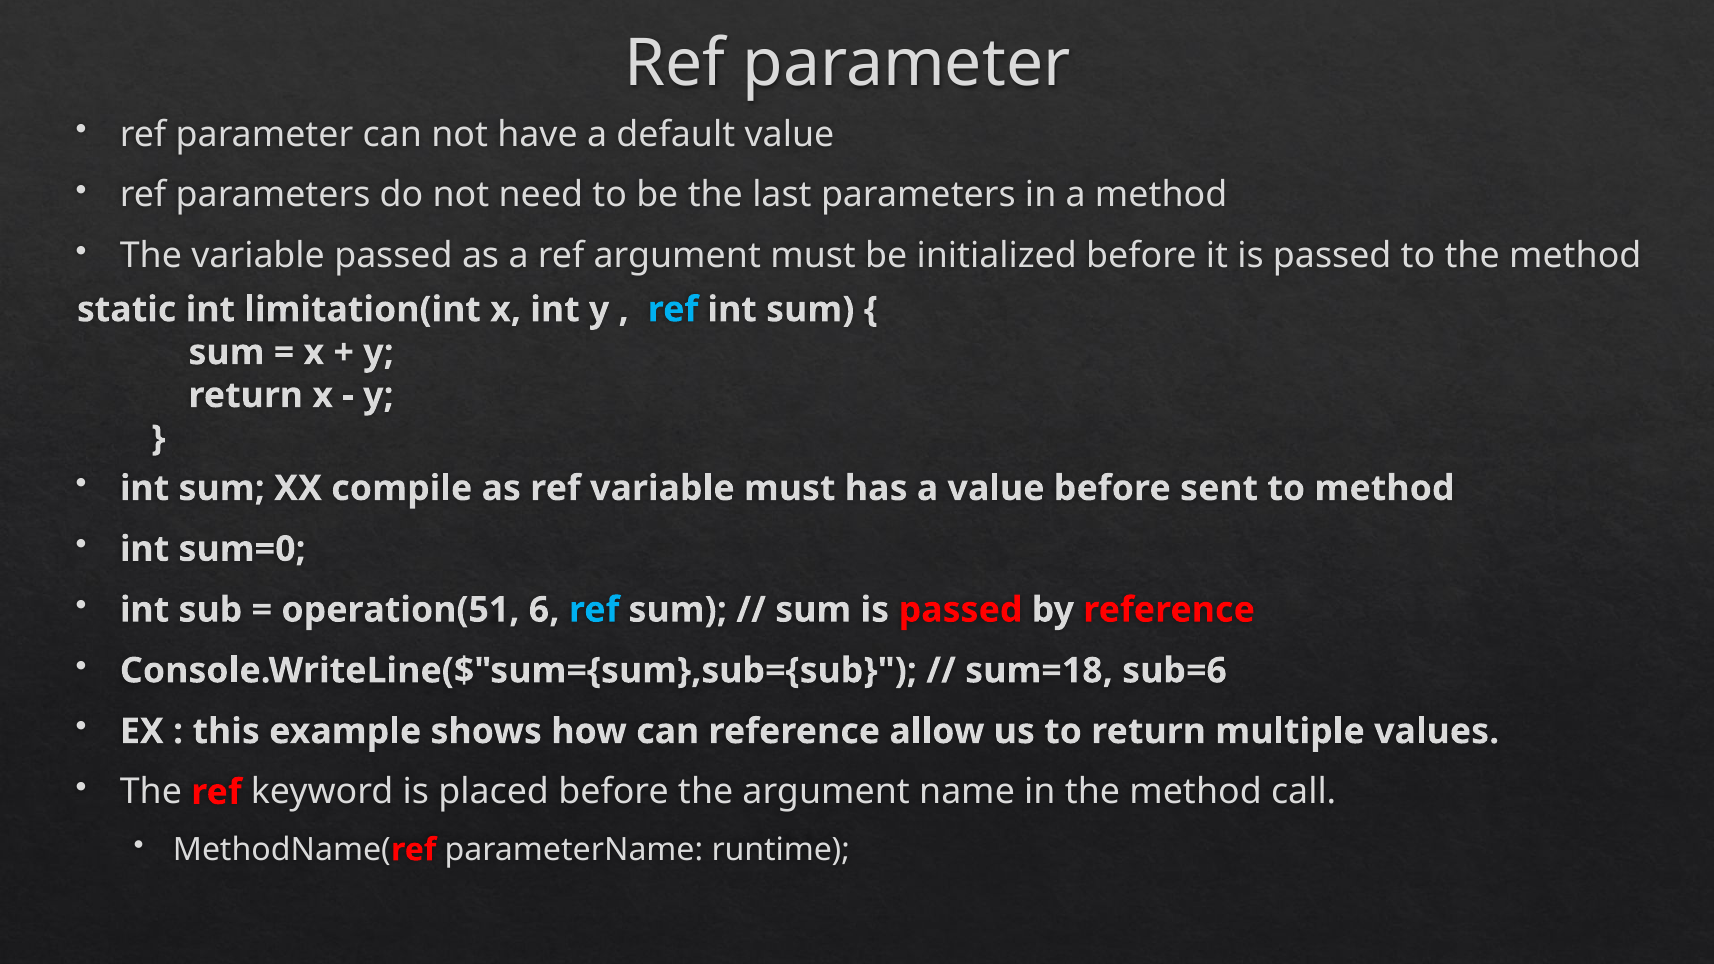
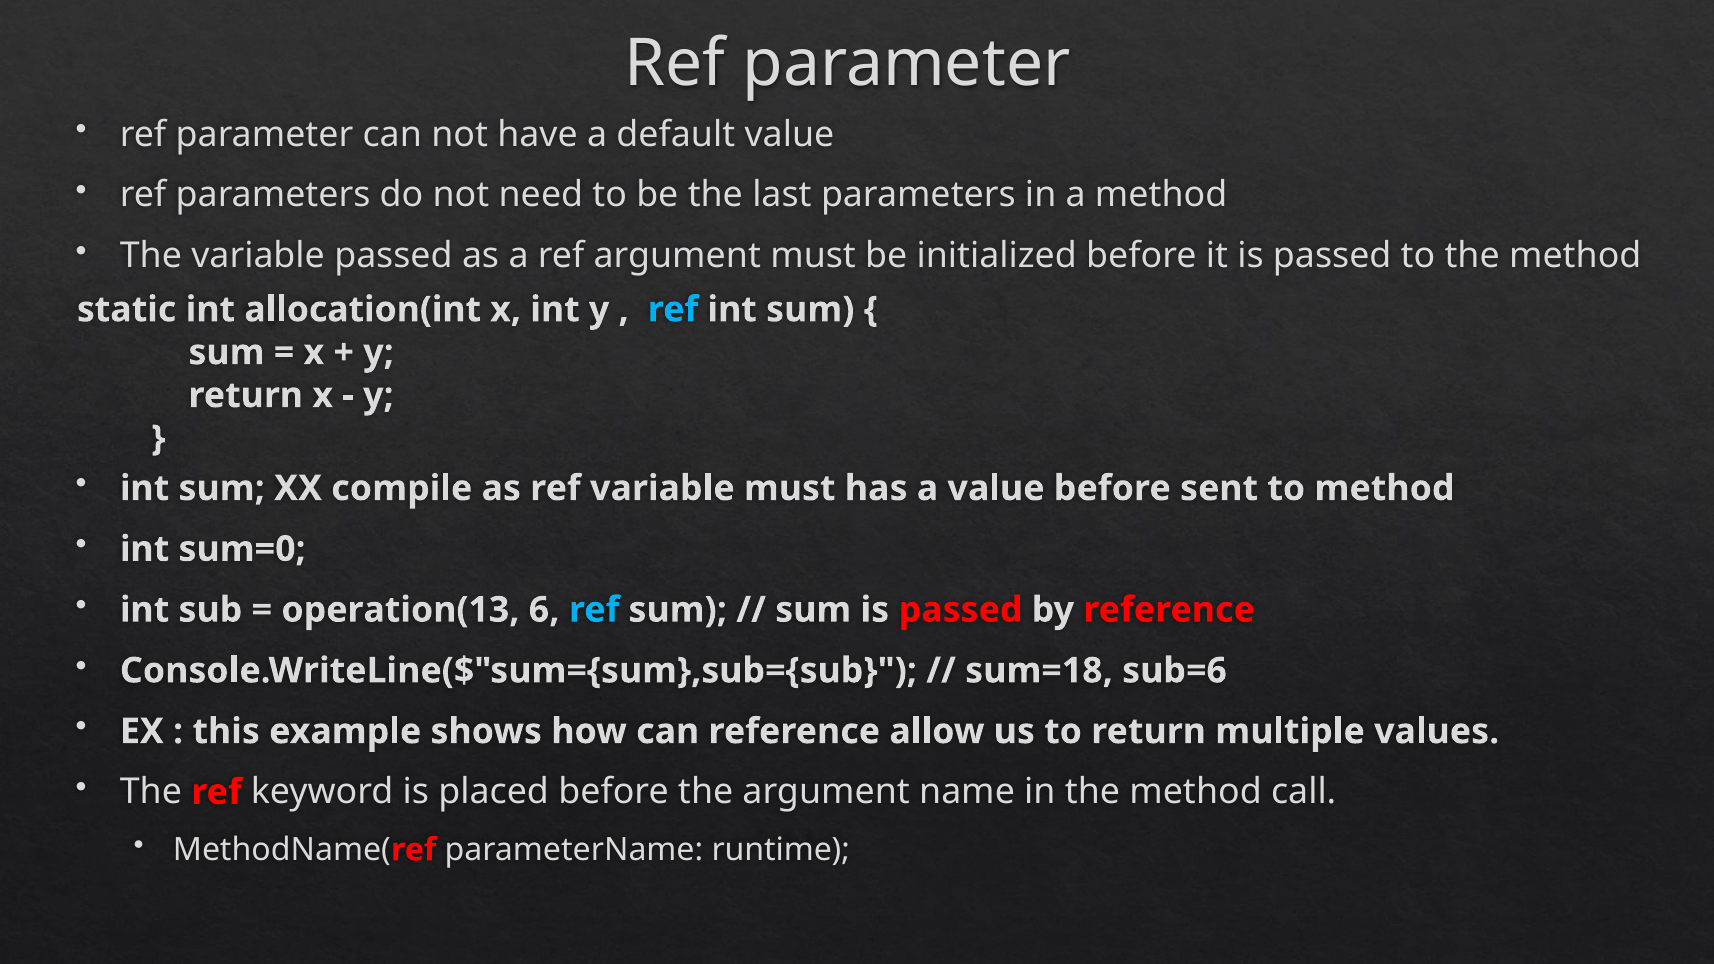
limitation(int: limitation(int -> allocation(int
operation(51: operation(51 -> operation(13
